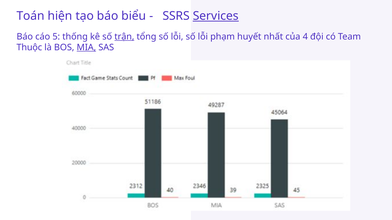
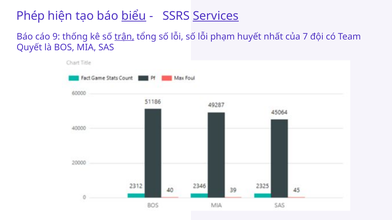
Toán: Toán -> Phép
biểu underline: none -> present
5: 5 -> 9
4: 4 -> 7
Thuộc: Thuộc -> Quyết
MIA underline: present -> none
